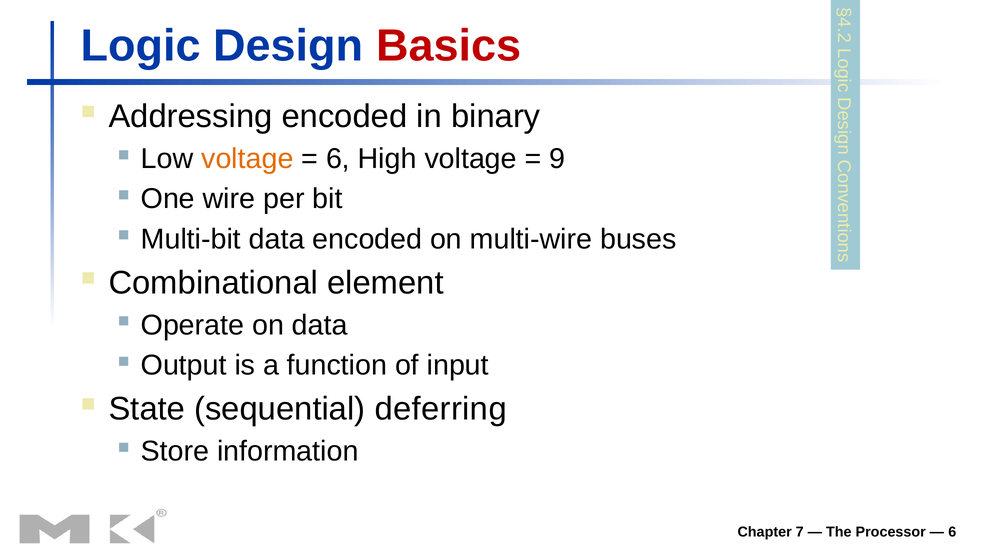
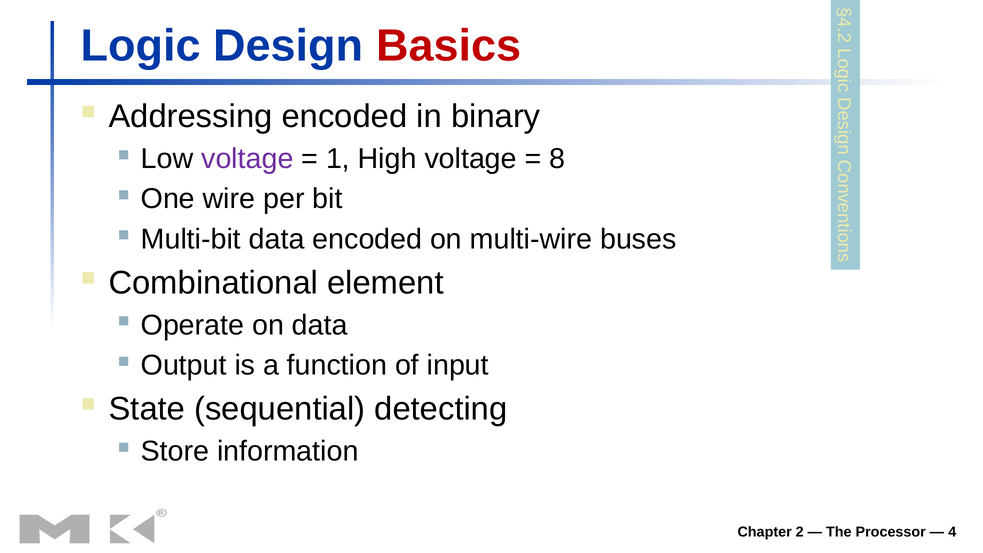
voltage at (247, 159) colour: orange -> purple
6 at (338, 159): 6 -> 1
9: 9 -> 8
deferring: deferring -> detecting
Chapter 7: 7 -> 2
6 at (952, 532): 6 -> 4
